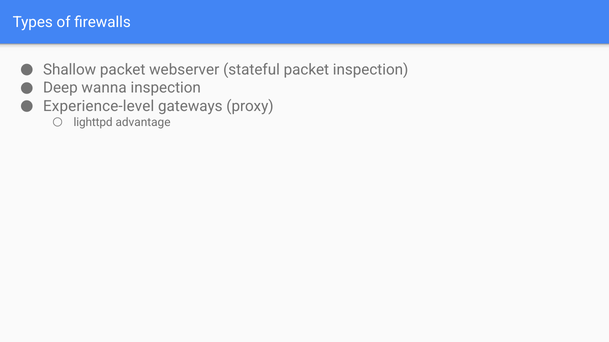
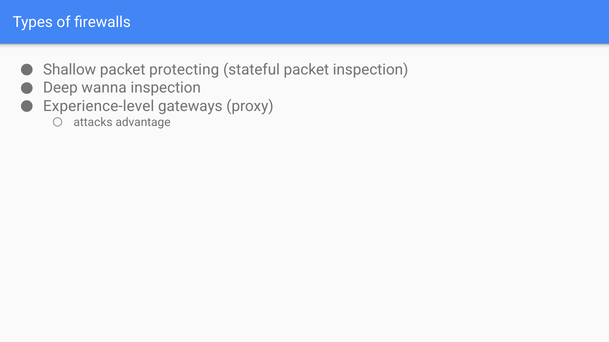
webserver: webserver -> protecting
lighttpd: lighttpd -> attacks
